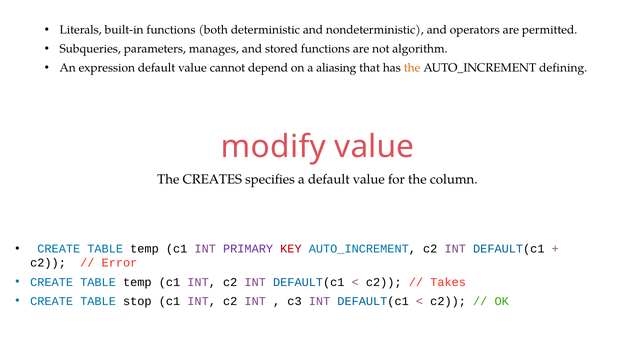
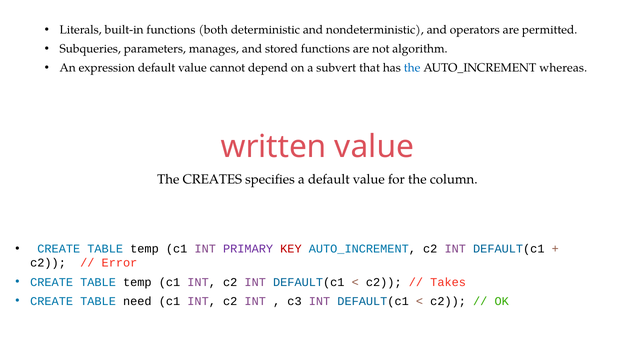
aliasing: aliasing -> subvert
the at (412, 68) colour: orange -> blue
defining: defining -> whereas
modify: modify -> written
stop: stop -> need
